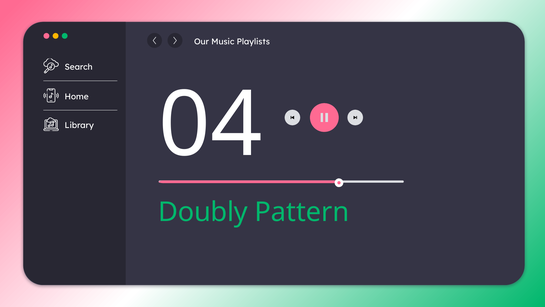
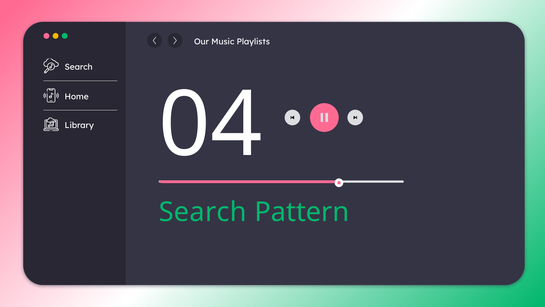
Doubly at (203, 212): Doubly -> Search
